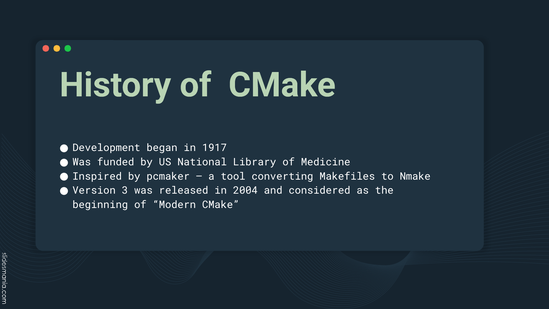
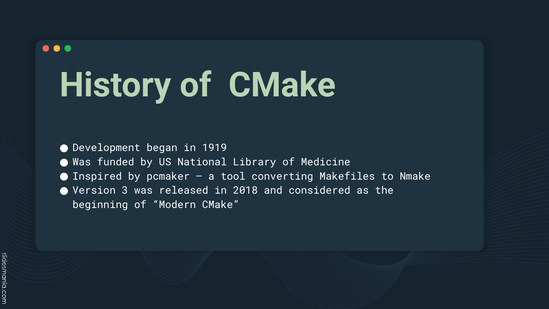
1917: 1917 -> 1919
2004: 2004 -> 2018
